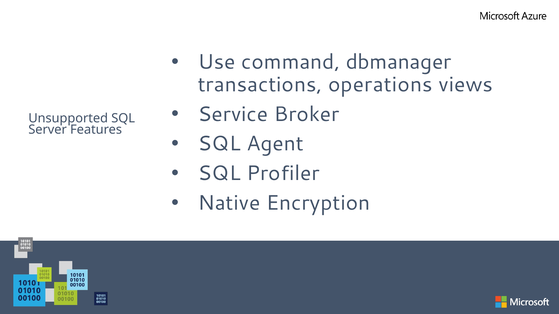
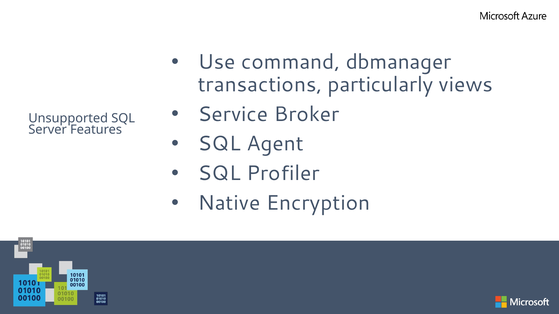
operations: operations -> particularly
